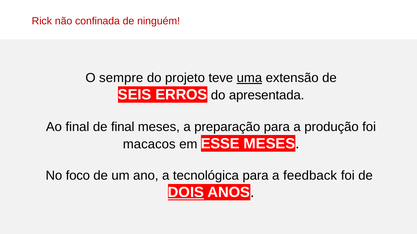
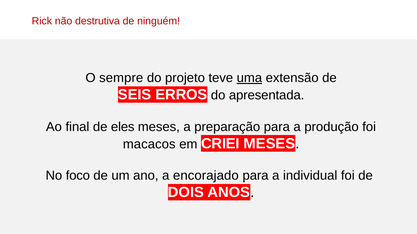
confinada: confinada -> destrutiva
de final: final -> eles
ESSE: ESSE -> CRIEI
tecnológica: tecnológica -> encorajado
feedback: feedback -> individual
DOIS underline: present -> none
